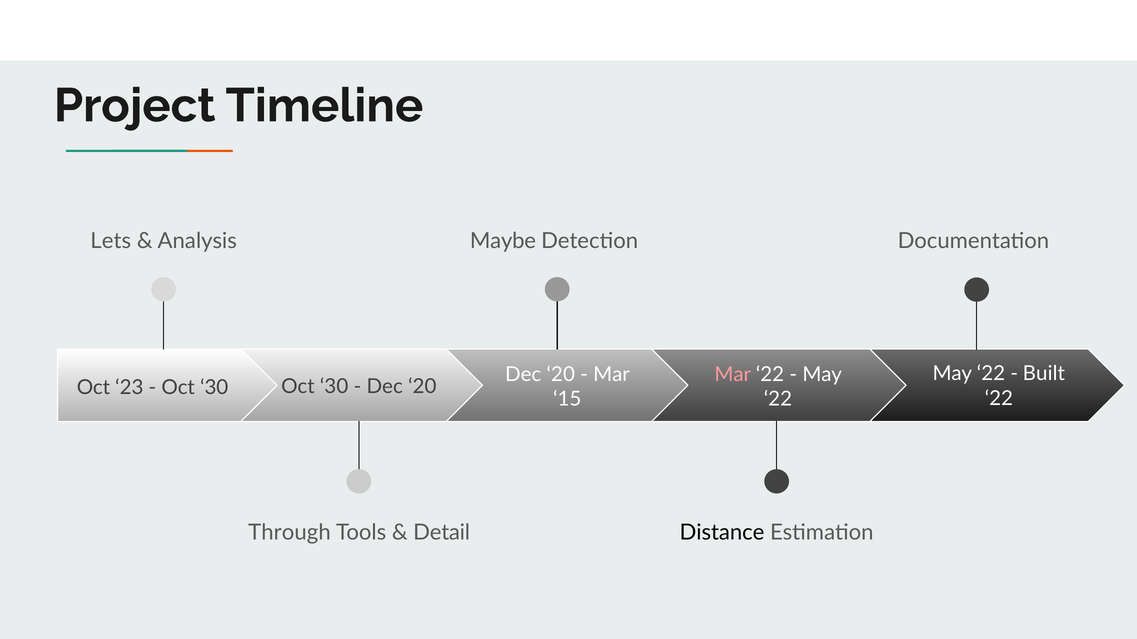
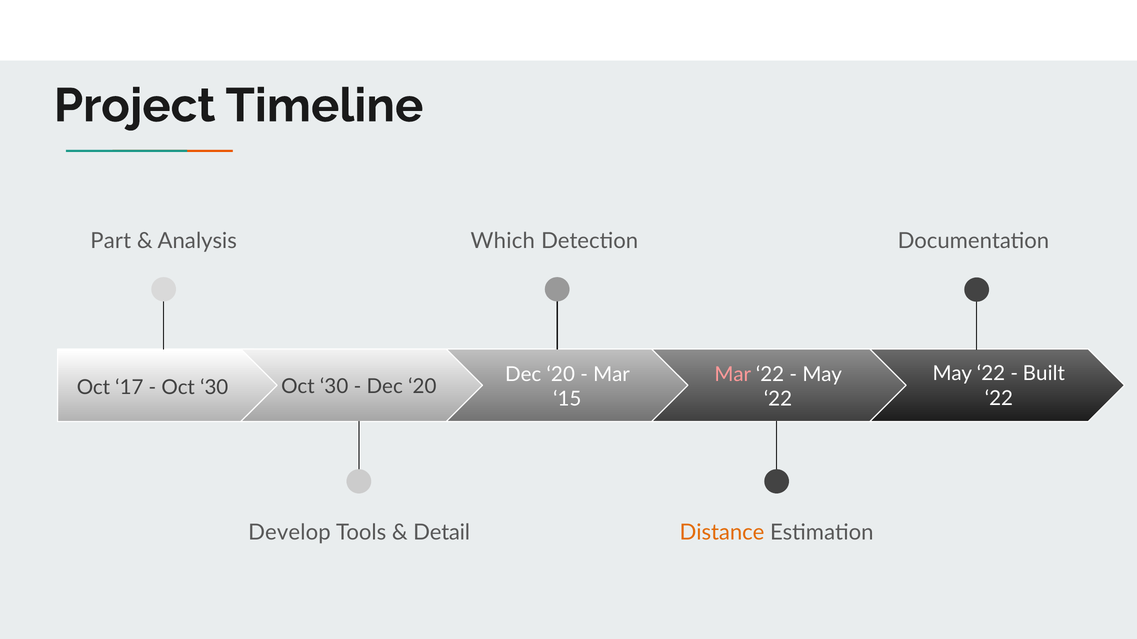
Lets: Lets -> Part
Maybe: Maybe -> Which
23: 23 -> 17
Through: Through -> Develop
Distance colour: black -> orange
